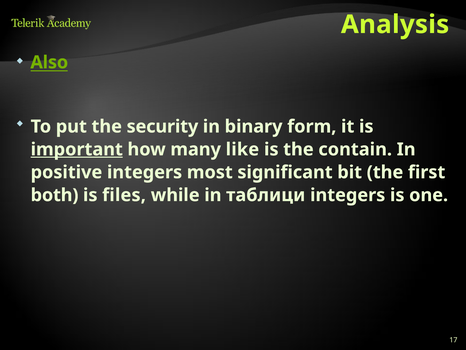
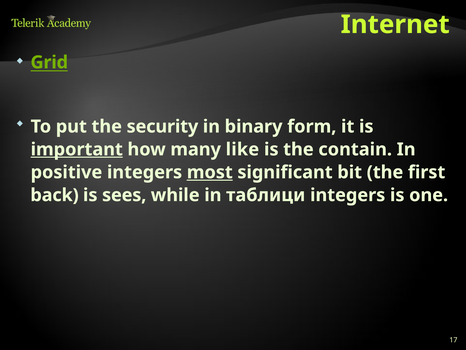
Analysis: Analysis -> Internet
Also: Also -> Grid
most underline: none -> present
both: both -> back
files: files -> sees
